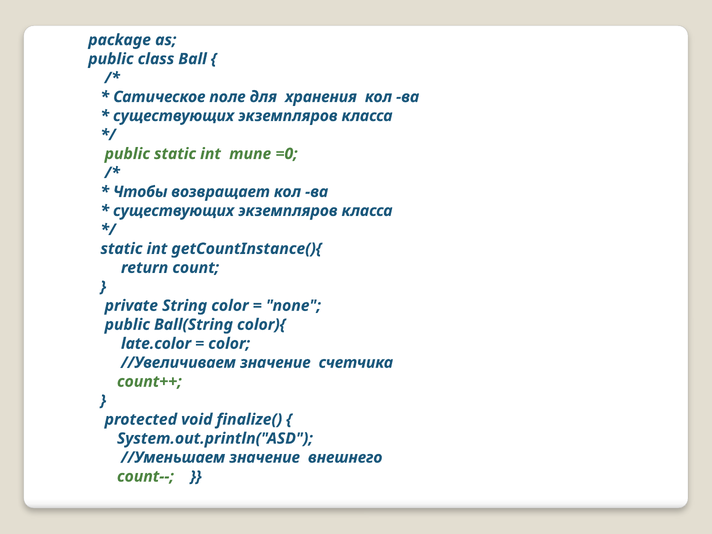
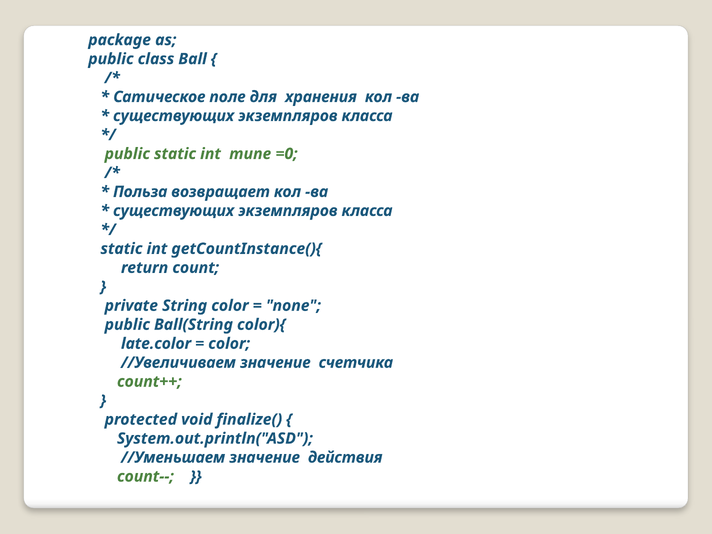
Чтобы: Чтобы -> Польза
внешнего: внешнего -> действия
